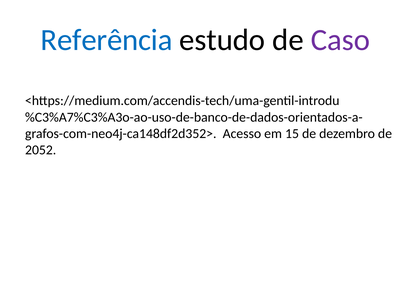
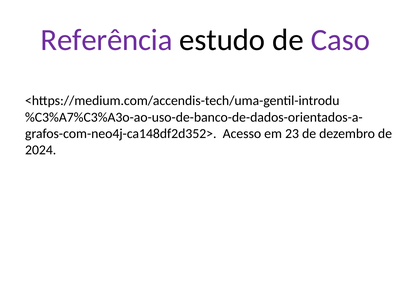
Referência colour: blue -> purple
15: 15 -> 23
2052: 2052 -> 2024
